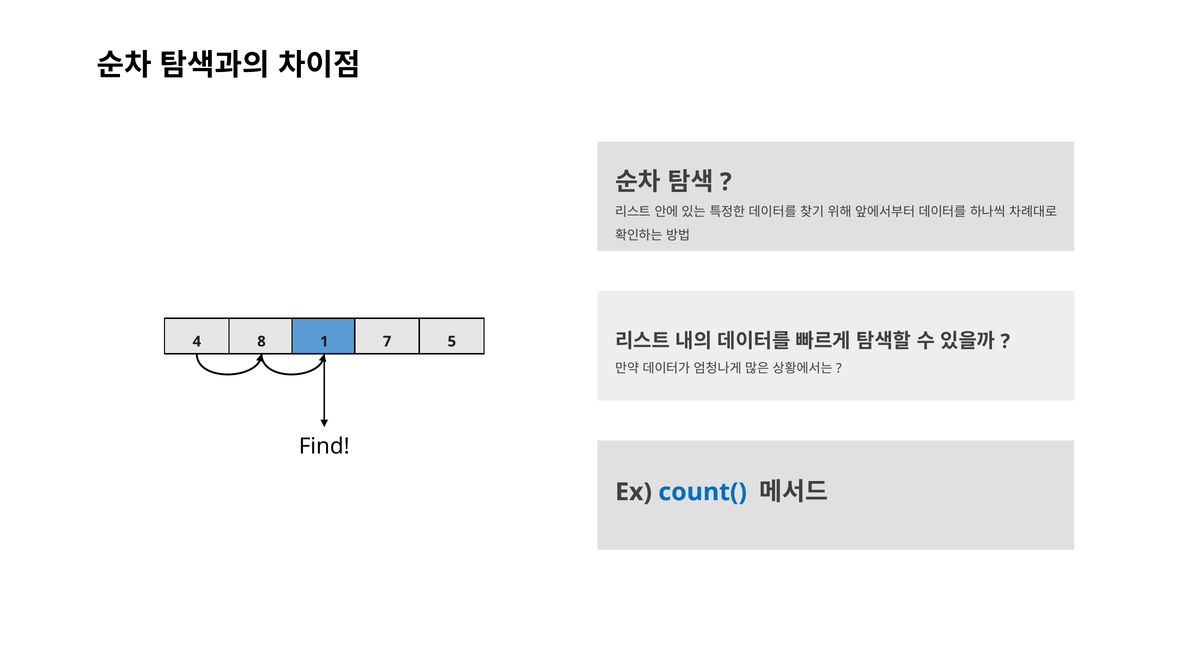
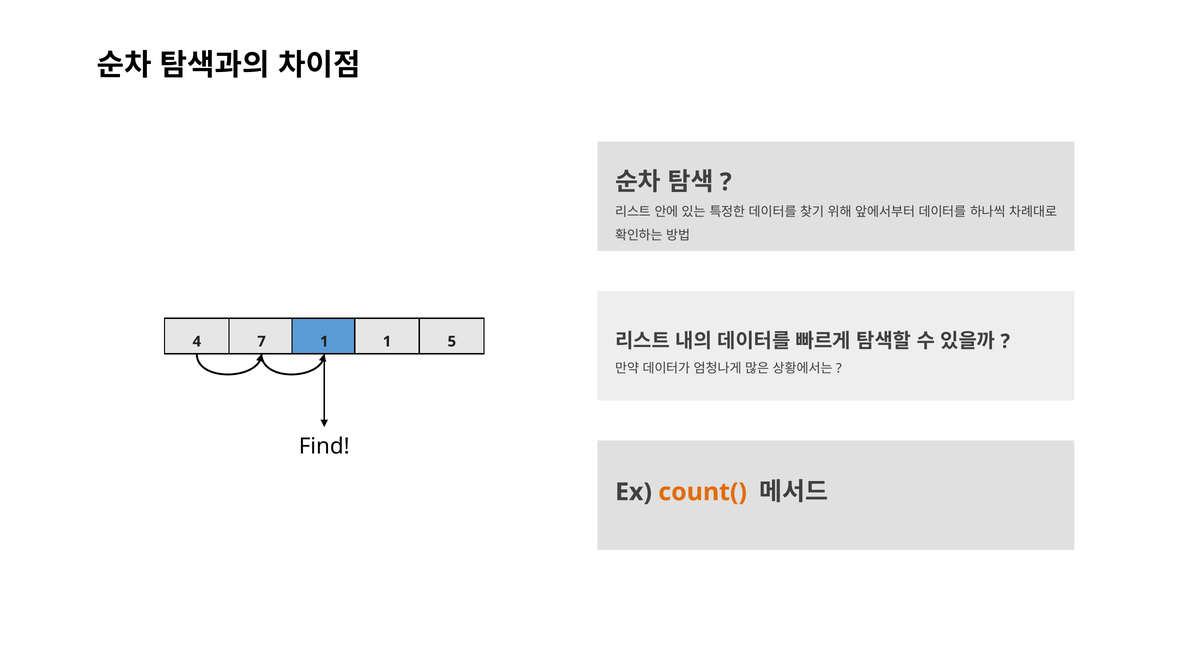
8: 8 -> 7
1 7: 7 -> 1
count( colour: blue -> orange
